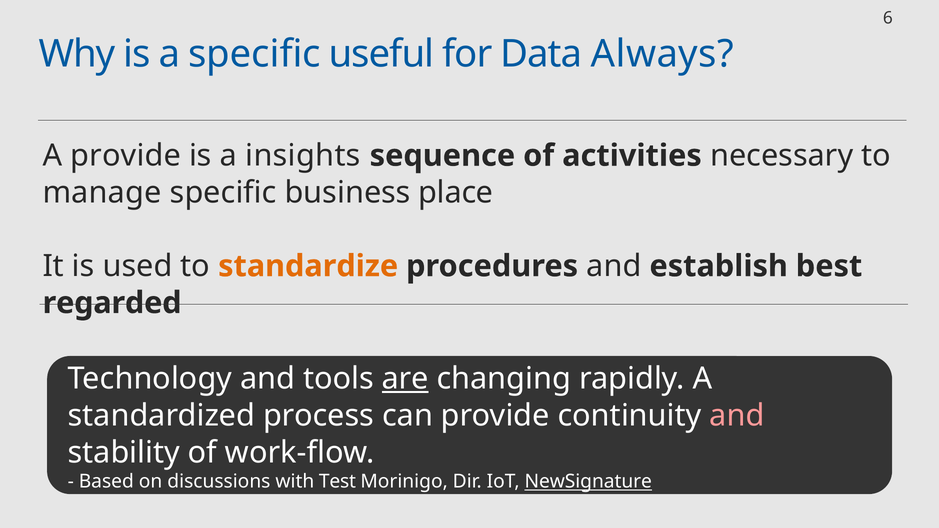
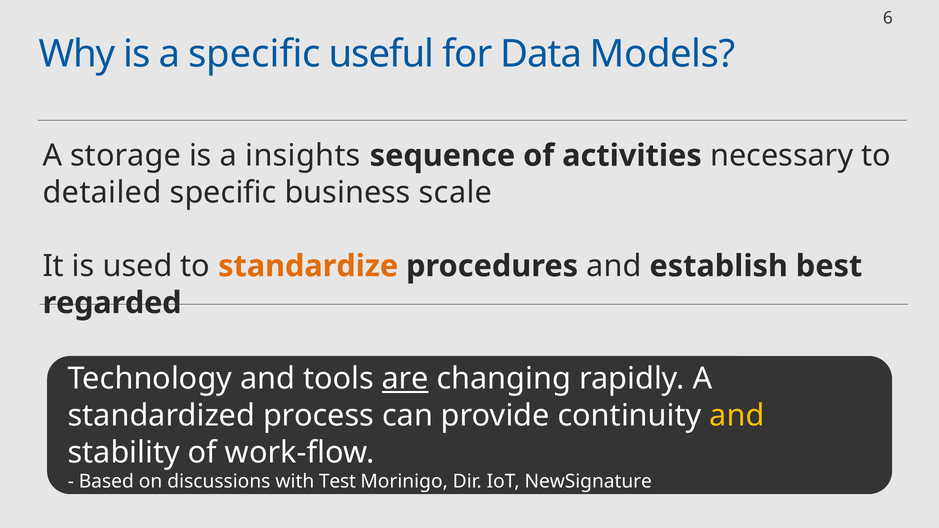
Always: Always -> Models
A provide: provide -> storage
manage: manage -> detailed
place: place -> scale
and at (737, 416) colour: pink -> yellow
NewSignature underline: present -> none
